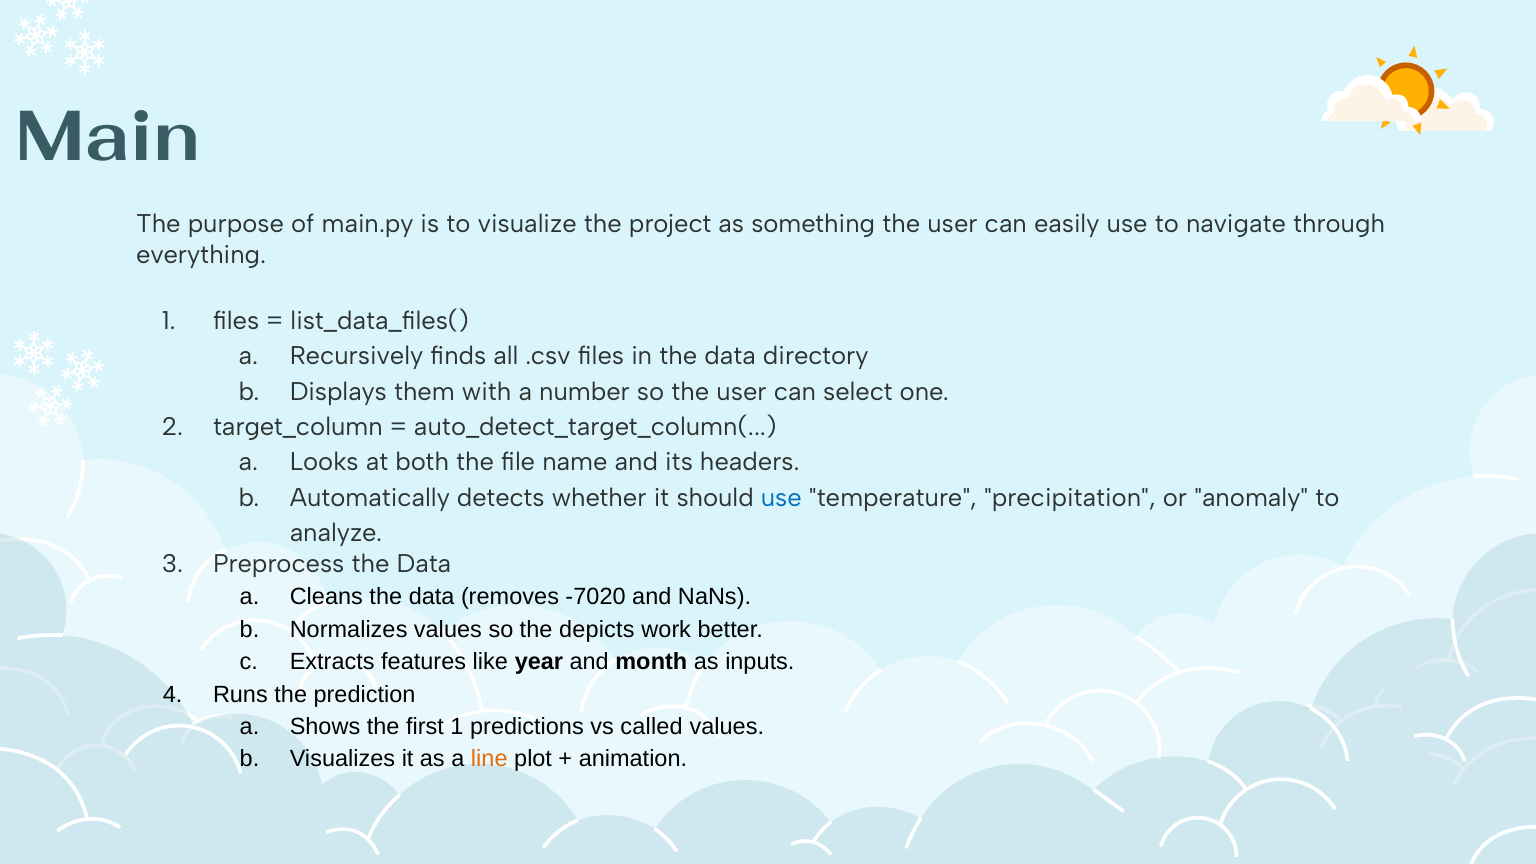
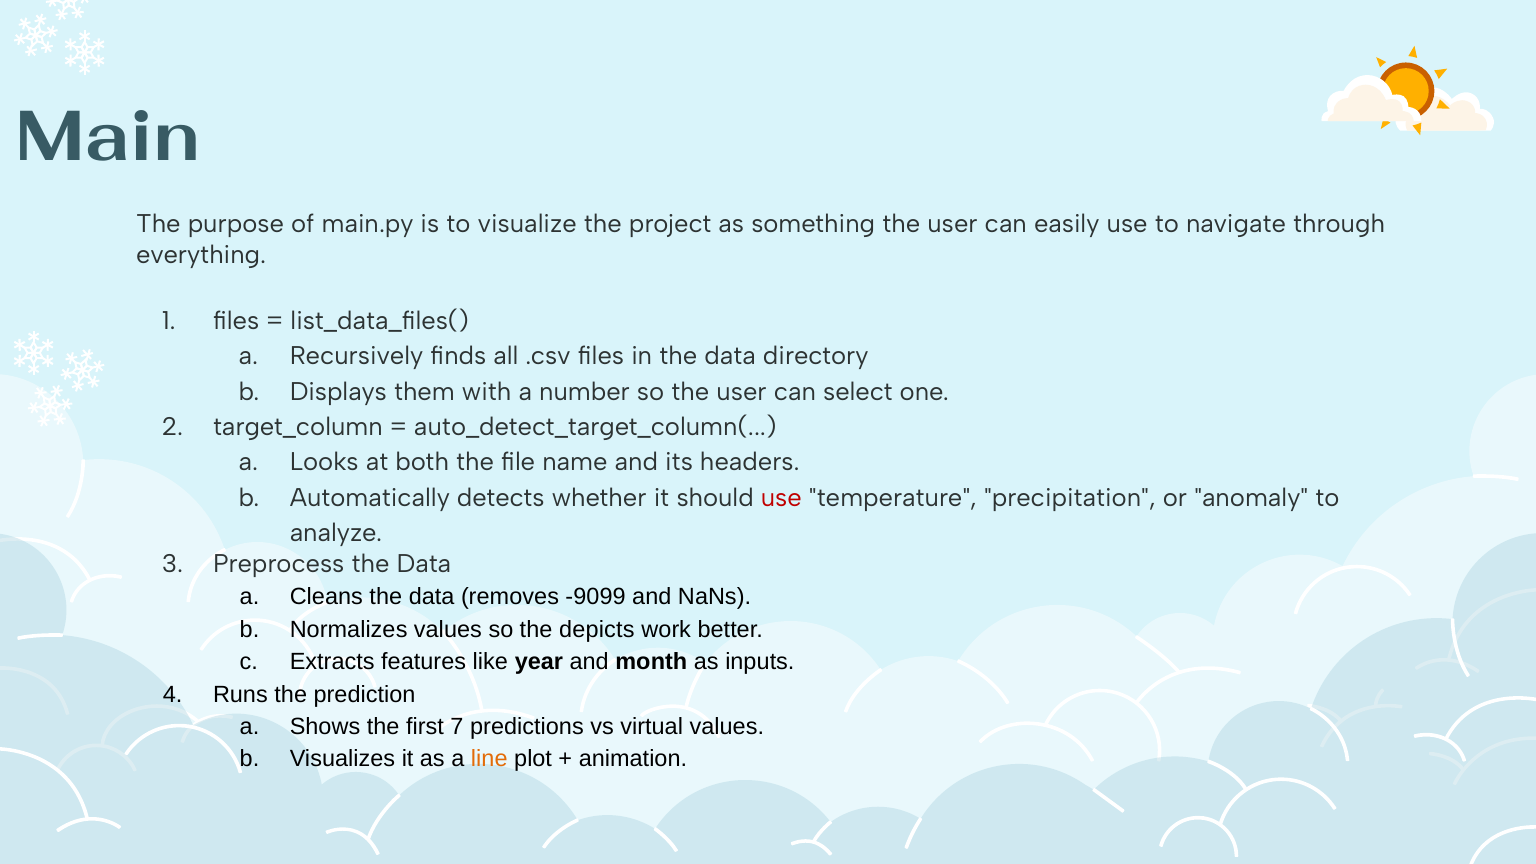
use at (781, 498) colour: blue -> red
-7020: -7020 -> -9099
first 1: 1 -> 7
called: called -> virtual
